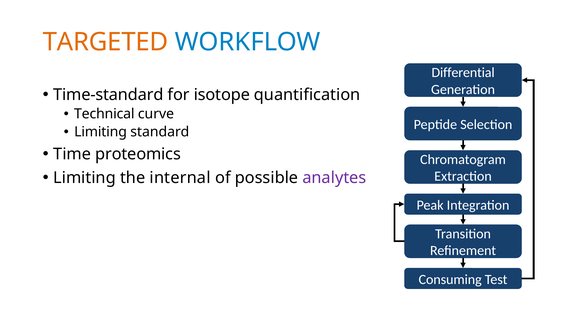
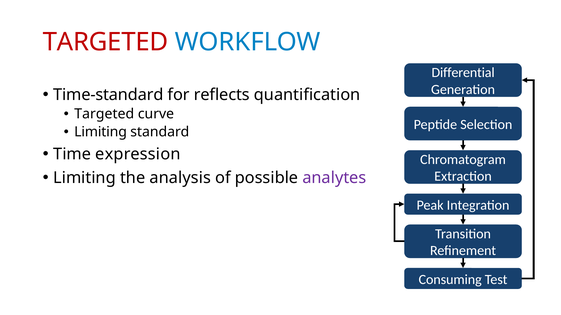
TARGETED at (106, 42) colour: orange -> red
isotope: isotope -> reflects
Technical at (104, 114): Technical -> Targeted
proteomics: proteomics -> expression
internal: internal -> analysis
